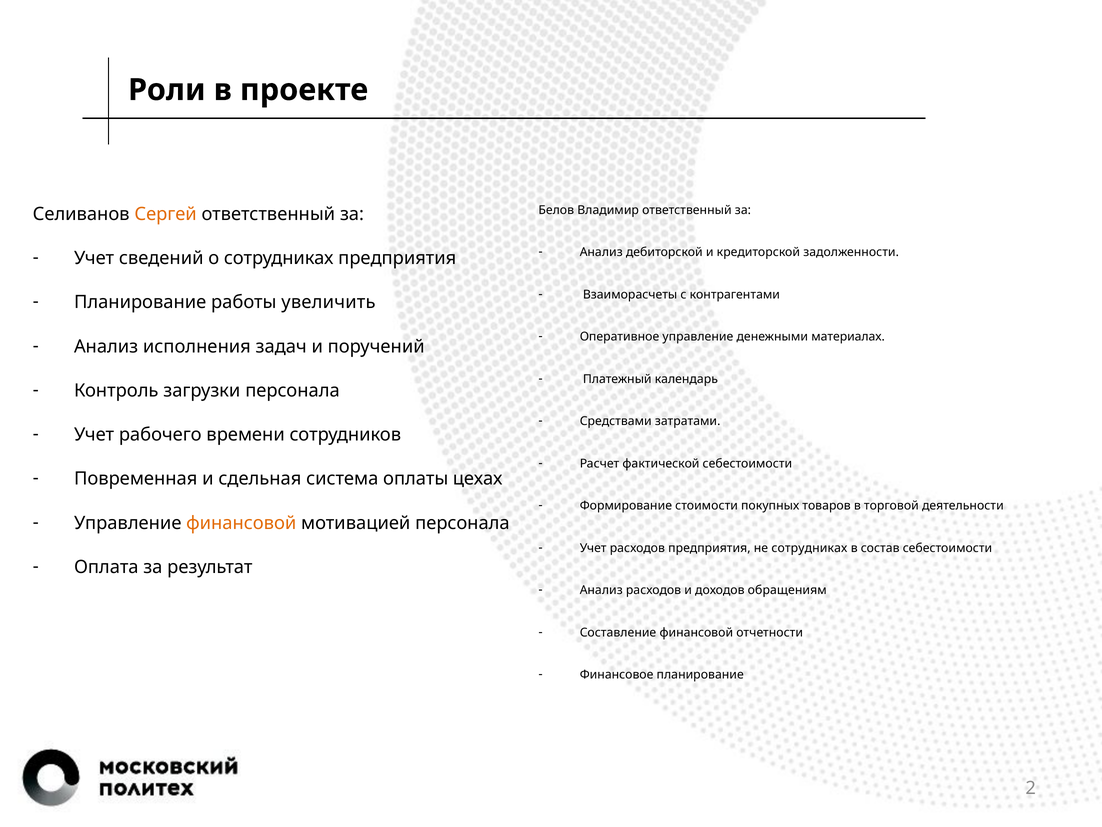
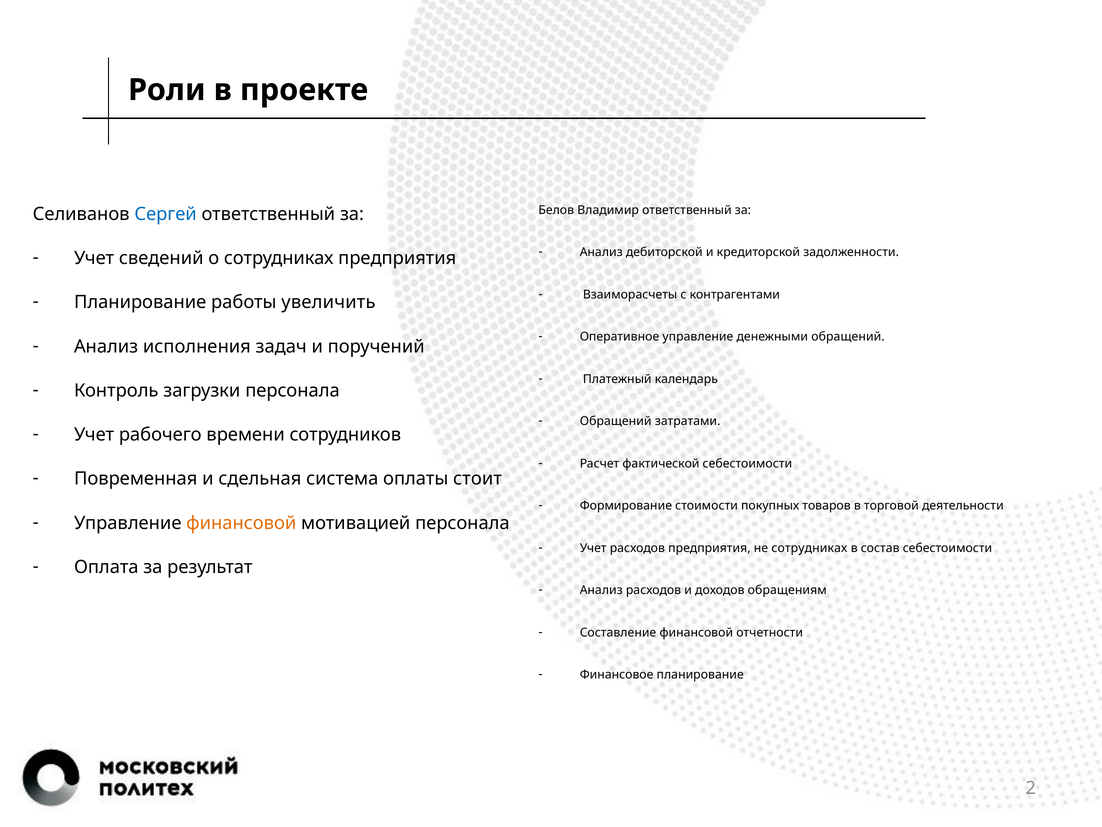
Сергей colour: orange -> blue
денежными материалах: материалах -> обращений
Средствами at (616, 421): Средствами -> Обращений
цехах: цехах -> стоит
